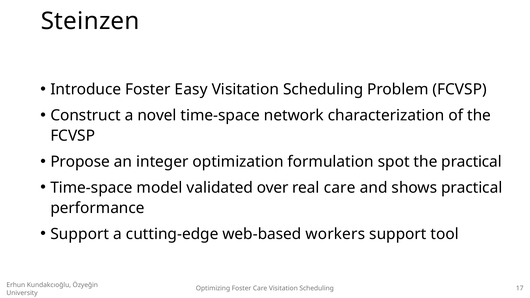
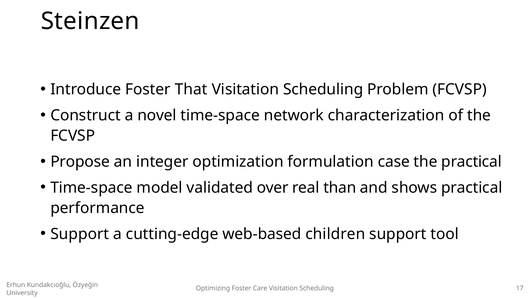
Easy: Easy -> That
spot: spot -> case
real care: care -> than
workers: workers -> children
